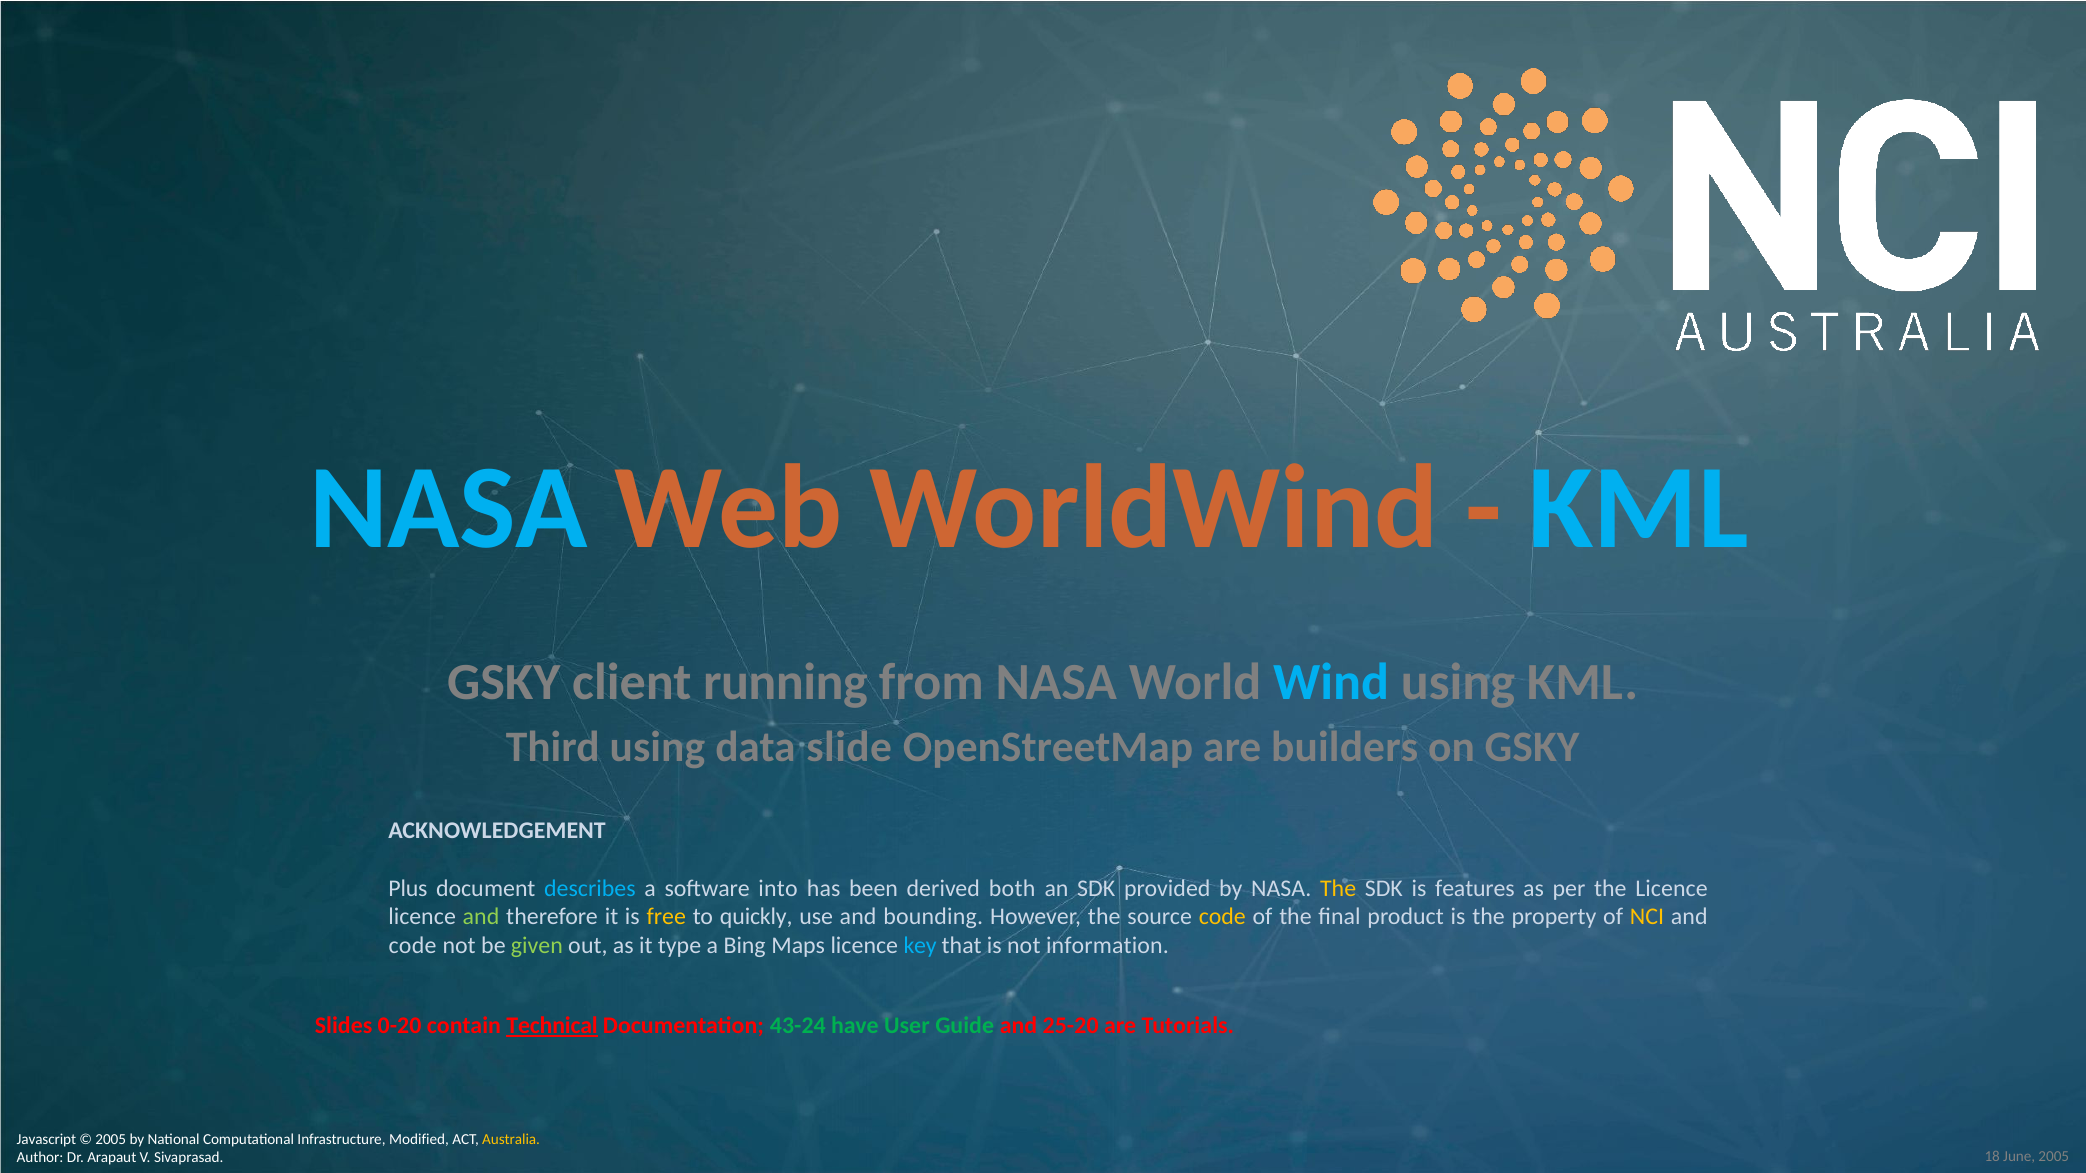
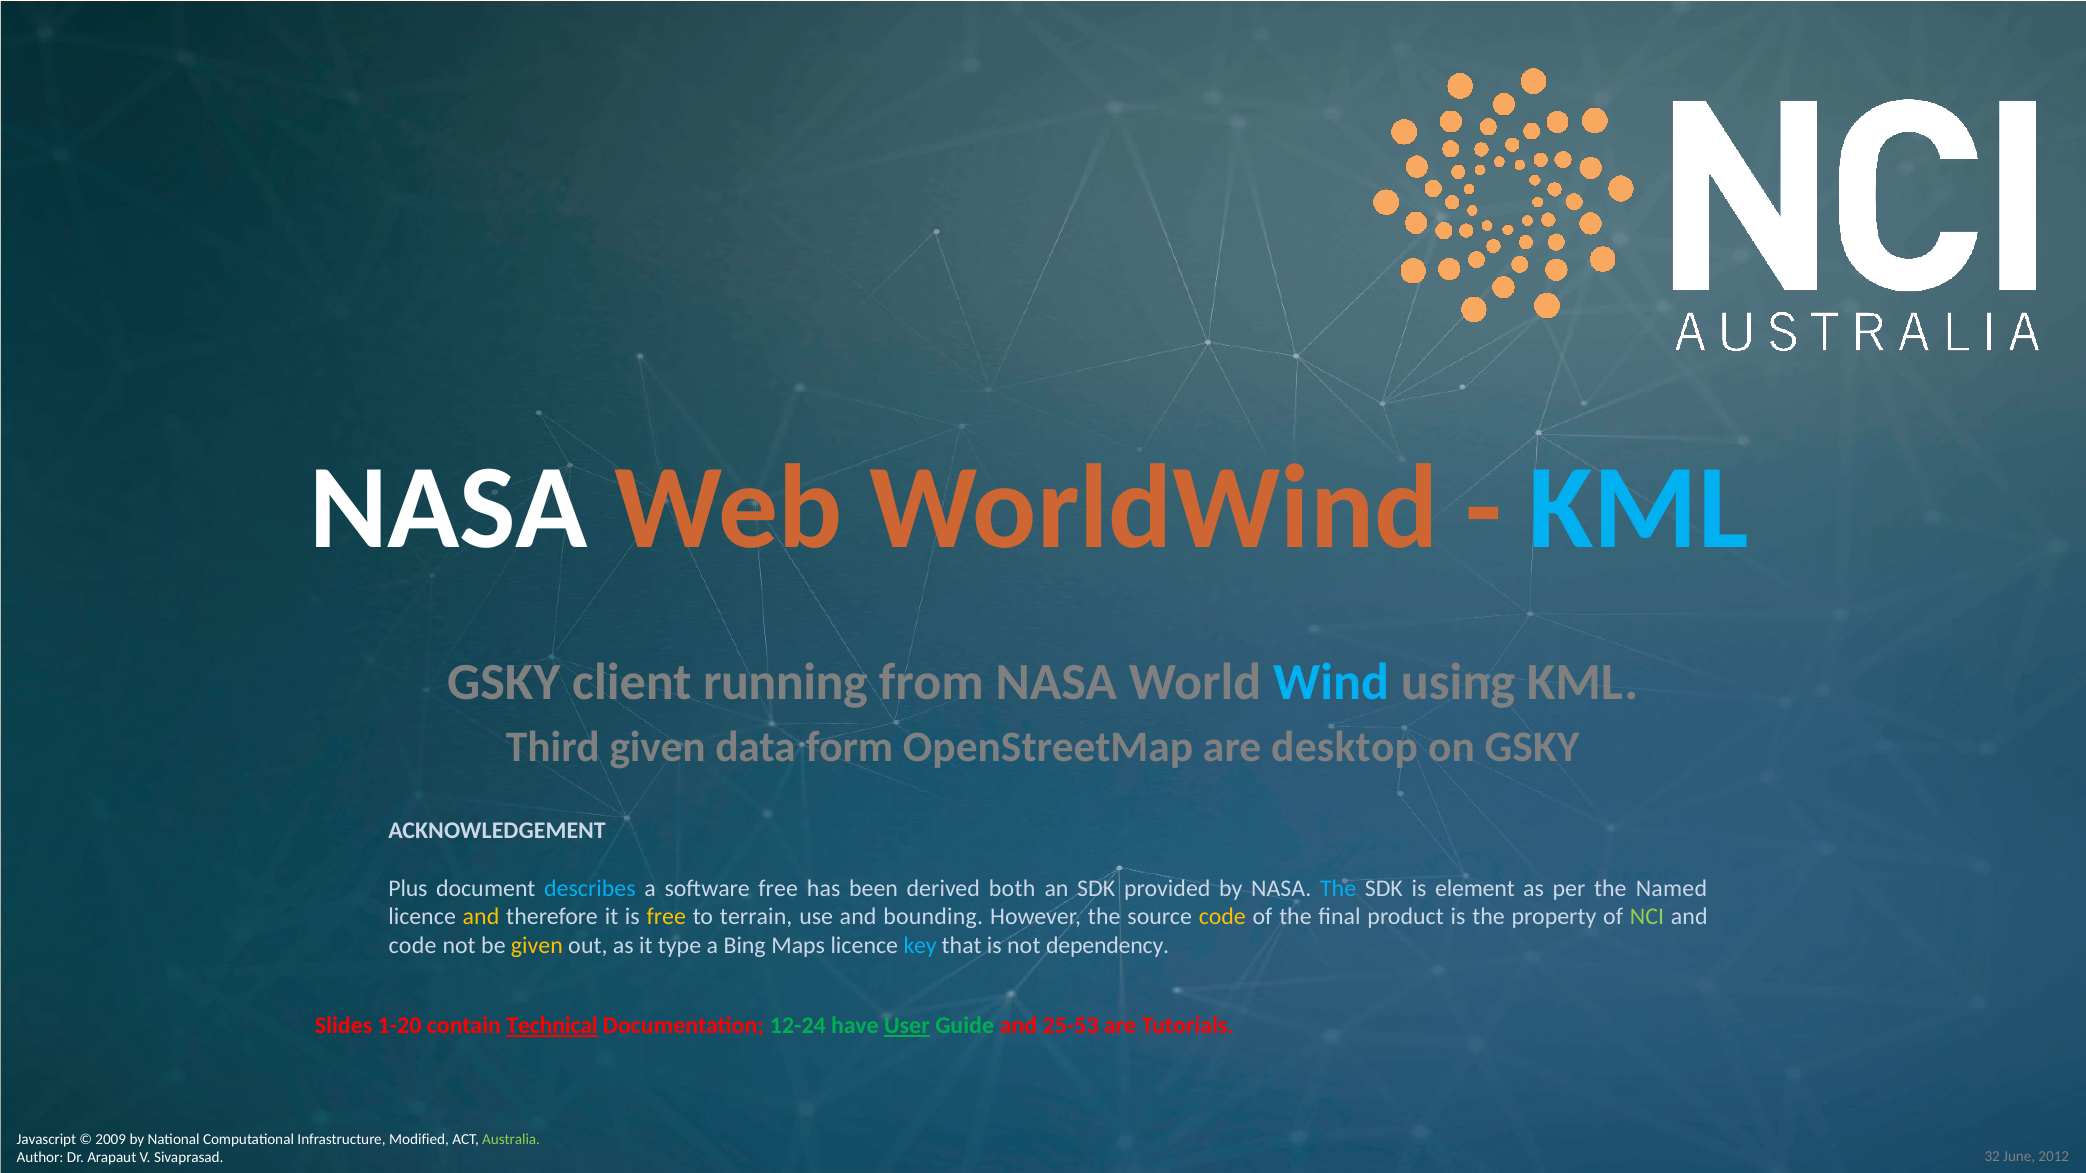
NASA at (449, 509) colour: light blue -> white
Third using: using -> given
slide: slide -> form
builders: builders -> desktop
software into: into -> free
The at (1338, 888) colour: yellow -> light blue
features: features -> element
the Licence: Licence -> Named
and at (481, 917) colour: light green -> yellow
quickly: quickly -> terrain
NCI colour: yellow -> light green
given at (537, 946) colour: light green -> yellow
information: information -> dependency
0-20: 0-20 -> 1-20
43-24: 43-24 -> 12-24
User underline: none -> present
25-20: 25-20 -> 25-53
2005 at (111, 1140): 2005 -> 2009
Australia at (511, 1140) colour: yellow -> light green
18: 18 -> 32
June 2005: 2005 -> 2012
